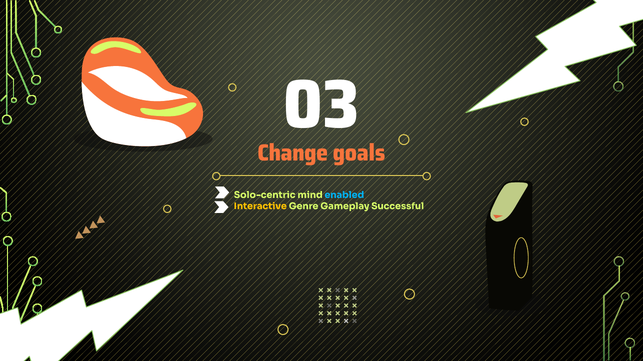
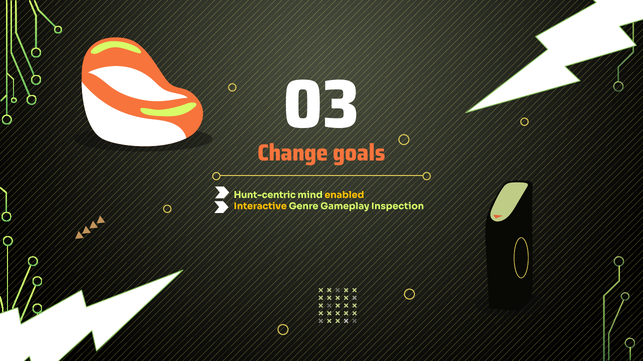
Solo-centric: Solo-centric -> Hunt-centric
enabled colour: light blue -> yellow
Successful: Successful -> Inspection
